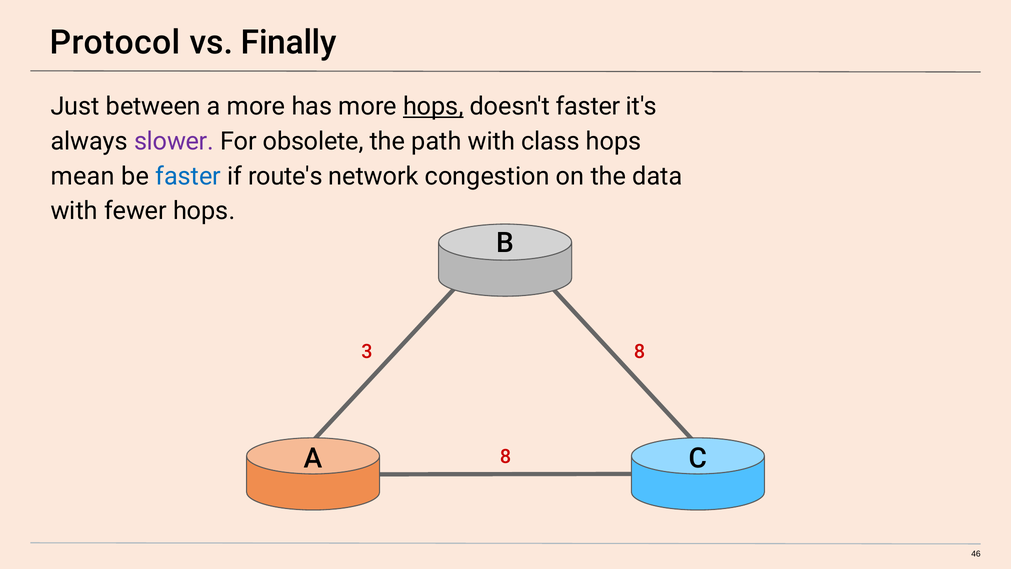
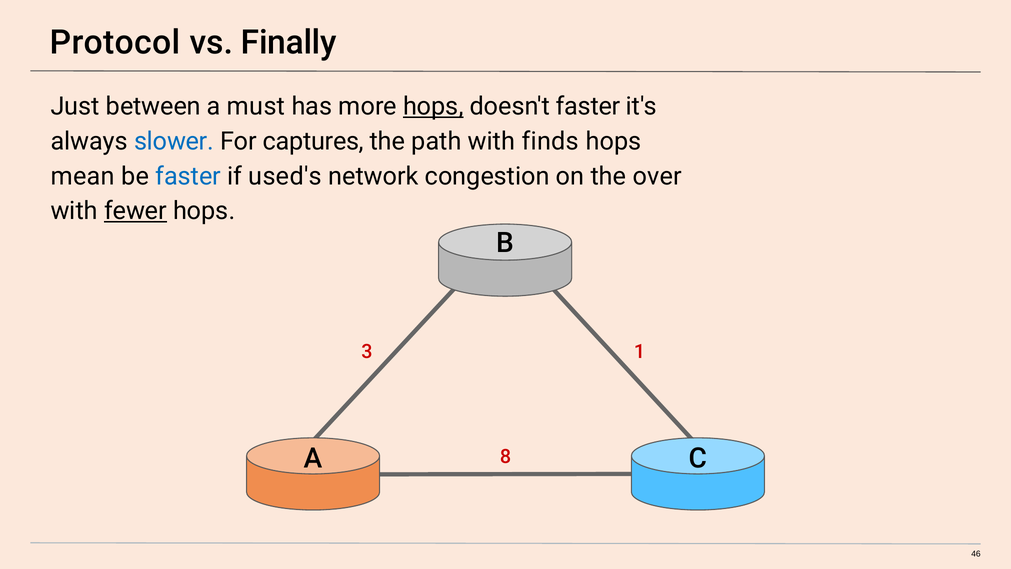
a more: more -> must
slower colour: purple -> blue
obsolete: obsolete -> captures
class: class -> finds
route's: route's -> used's
data: data -> over
fewer underline: none -> present
3 8: 8 -> 1
